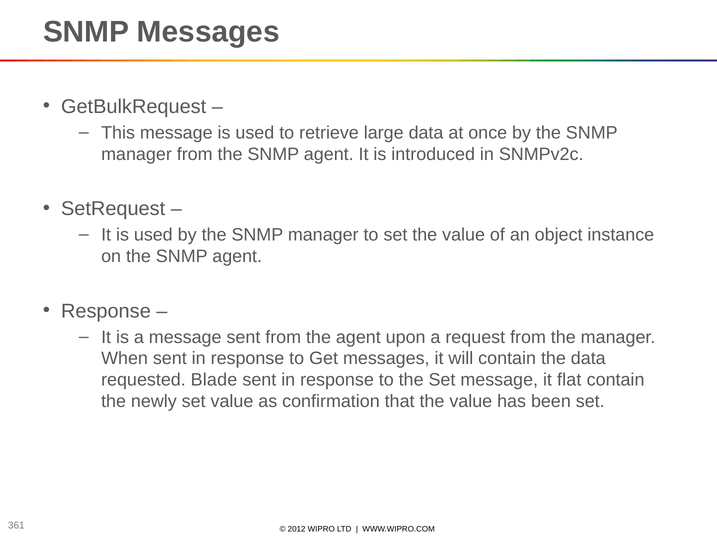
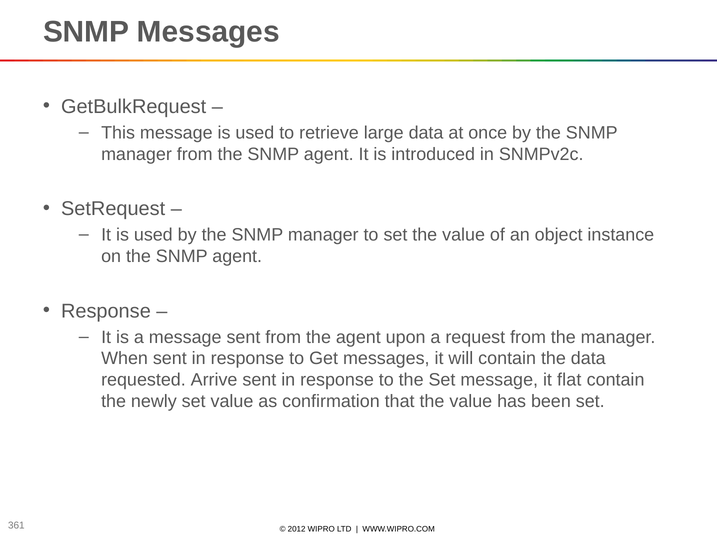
Blade: Blade -> Arrive
